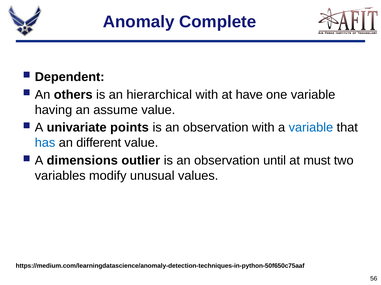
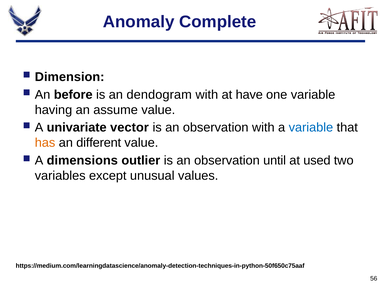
Dependent: Dependent -> Dimension
others: others -> before
hierarchical: hierarchical -> dendogram
points: points -> vector
has colour: blue -> orange
must: must -> used
modify: modify -> except
